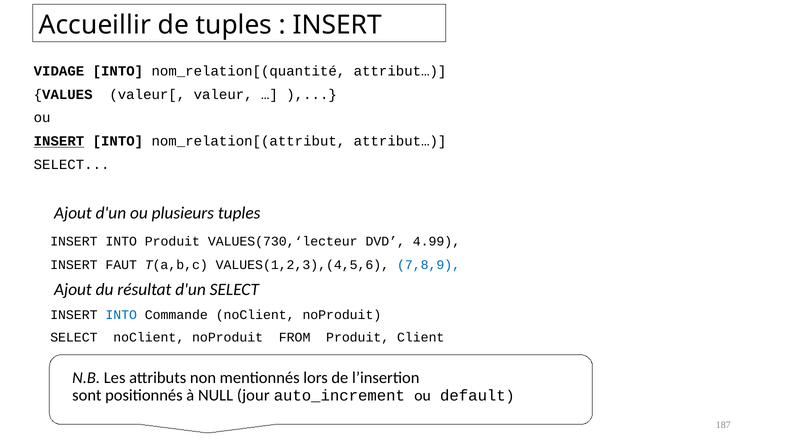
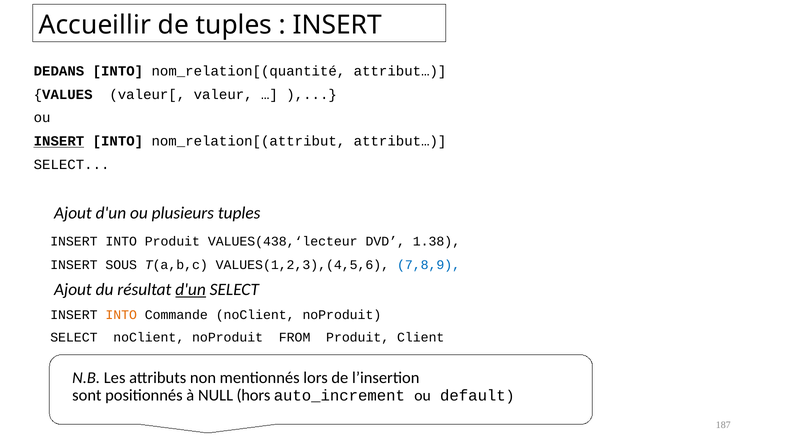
VIDAGE: VIDAGE -> DEDANS
VALUES(730,‘lecteur: VALUES(730,‘lecteur -> VALUES(438,‘lecteur
4.99: 4.99 -> 1.38
FAUT: FAUT -> SOUS
d'un at (191, 289) underline: none -> present
INTO at (121, 315) colour: blue -> orange
jour: jour -> hors
